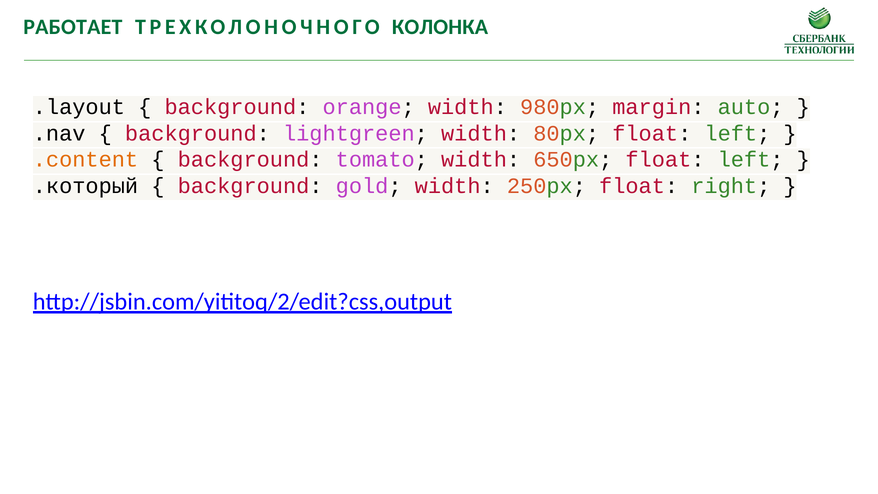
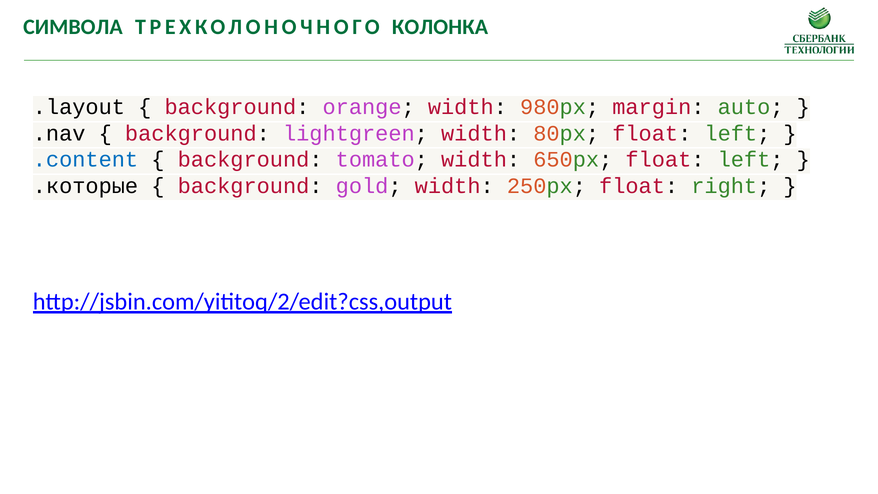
РАБОТАЕТ: РАБОТАЕТ -> СИМВОЛА
.content colour: orange -> blue
.который: .который -> .которые
